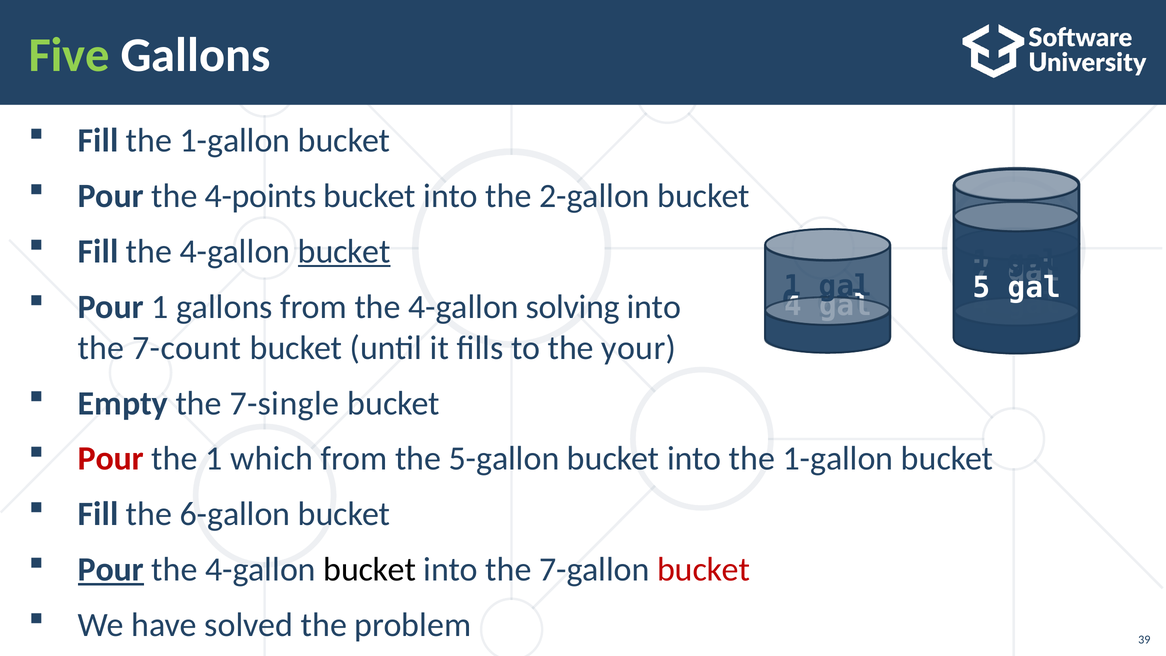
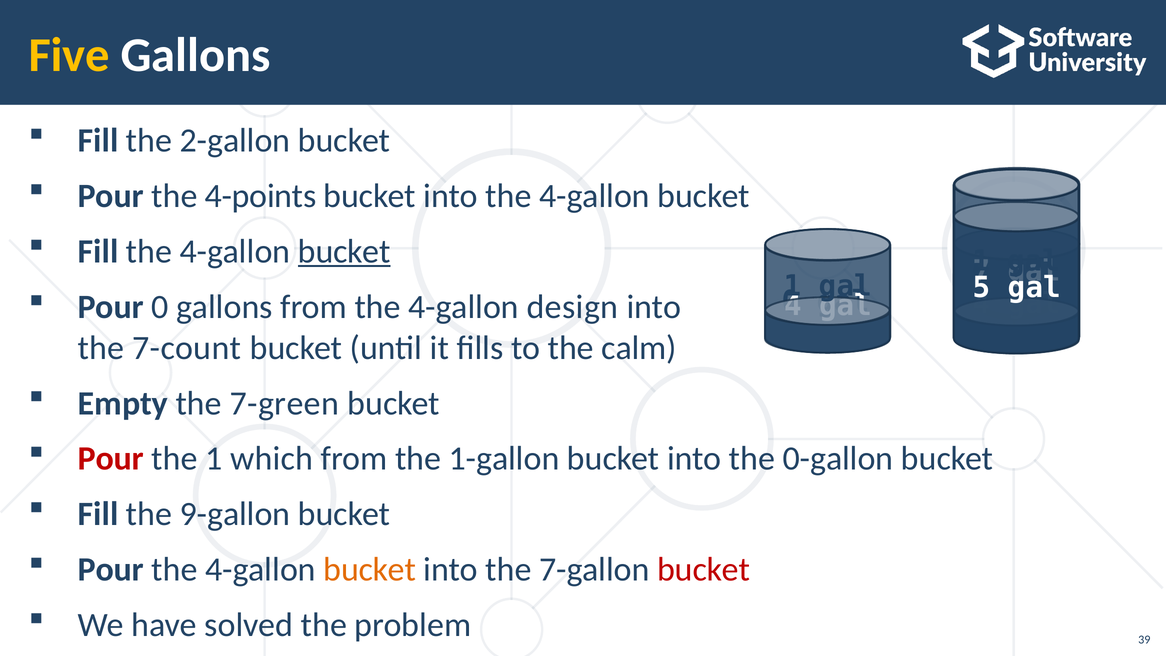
Five colour: light green -> yellow
Fill the 1-gallon: 1-gallon -> 2-gallon
into the 2-gallon: 2-gallon -> 4-gallon
Pour 1: 1 -> 0
solving: solving -> design
your: your -> calm
7-single: 7-single -> 7-green
5-gallon: 5-gallon -> 1-gallon
into the 1-gallon: 1-gallon -> 0-gallon
6-gallon: 6-gallon -> 9-gallon
Pour at (111, 569) underline: present -> none
bucket at (370, 569) colour: black -> orange
